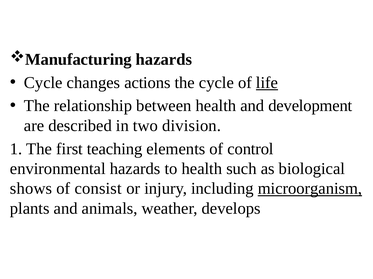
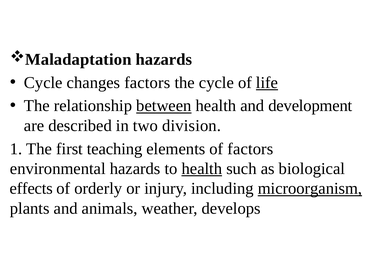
Manufacturing: Manufacturing -> Maladaptation
changes actions: actions -> factors
between underline: none -> present
of control: control -> factors
health at (202, 169) underline: none -> present
shows: shows -> effects
consist: consist -> orderly
